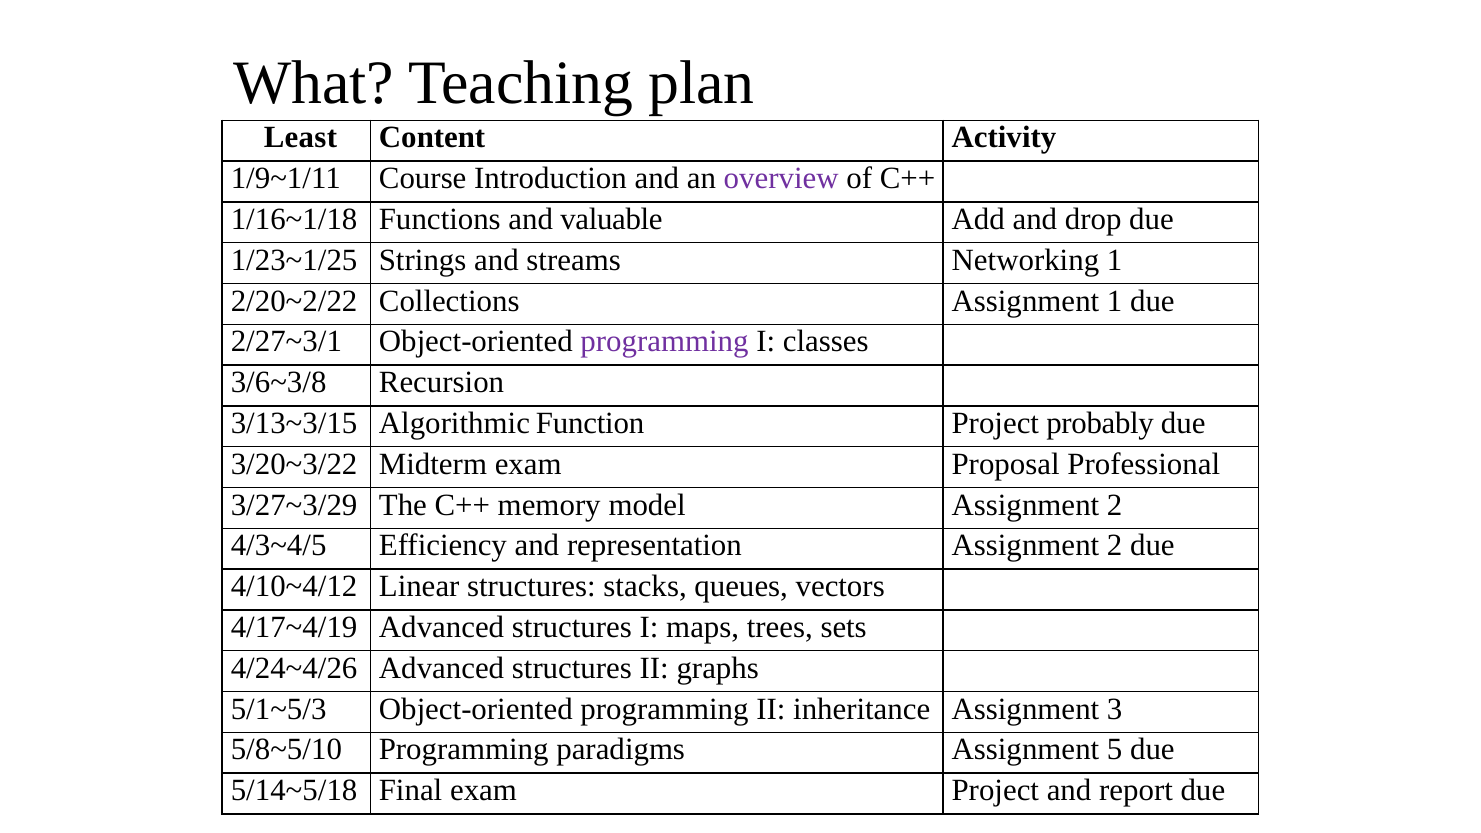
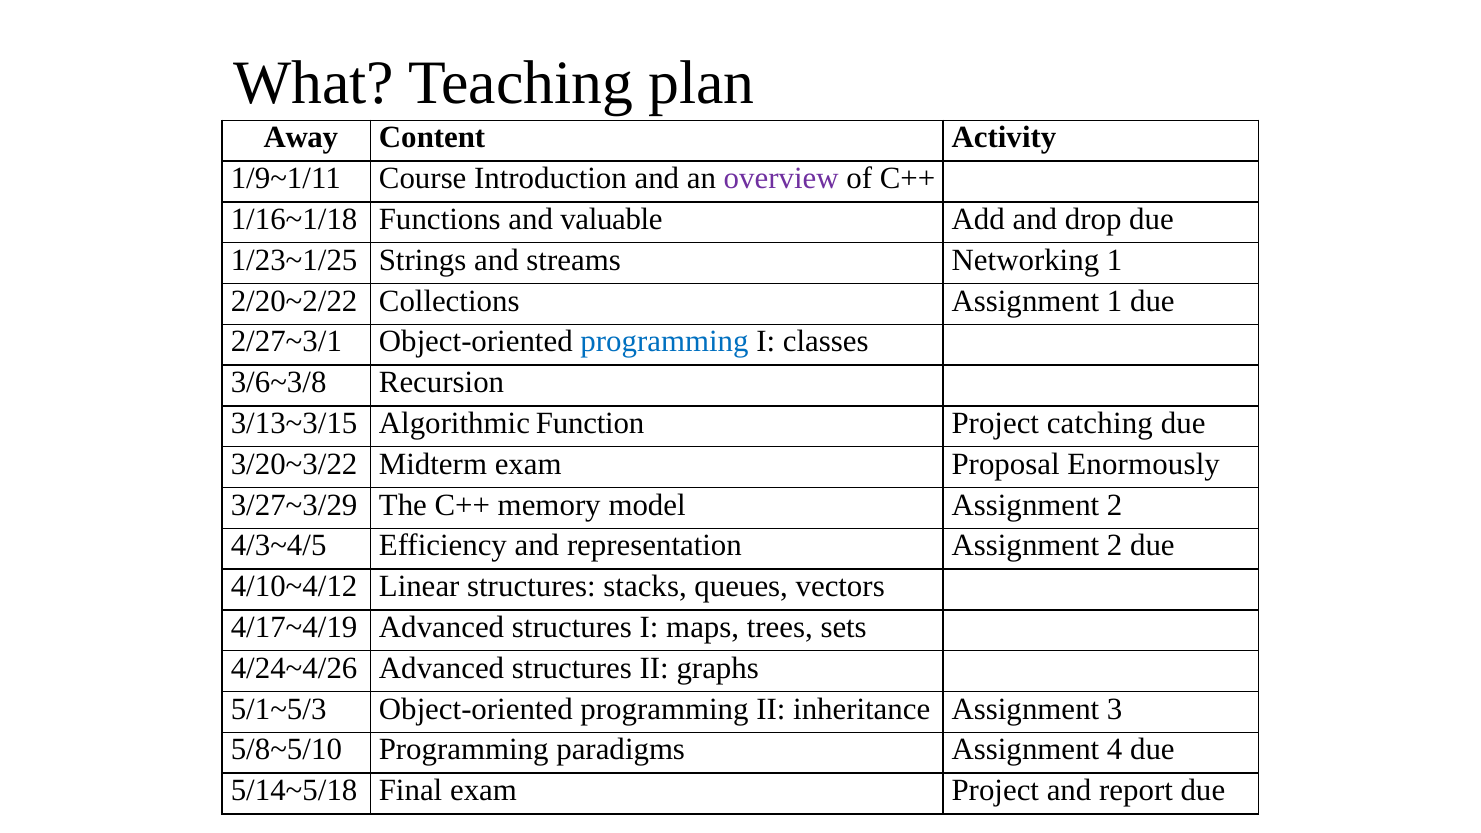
Least: Least -> Away
programming at (665, 342) colour: purple -> blue
probably: probably -> catching
Professional: Professional -> Enormously
5: 5 -> 4
